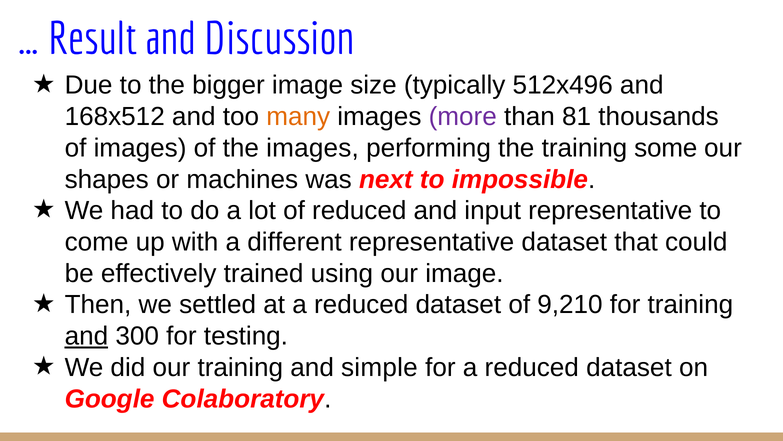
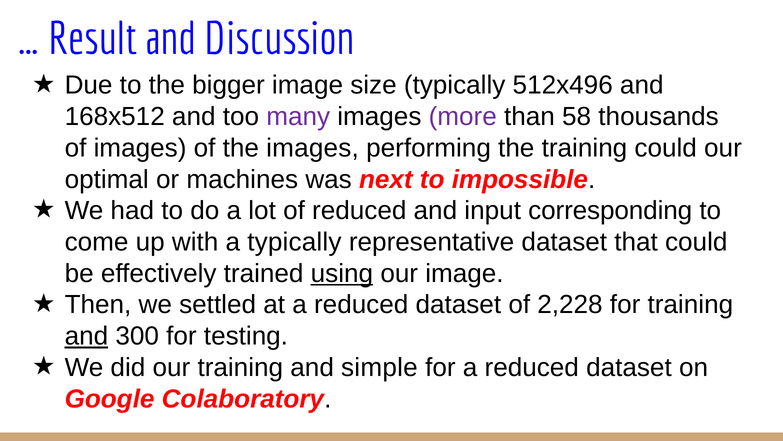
many colour: orange -> purple
81: 81 -> 58
training some: some -> could
shapes: shapes -> optimal
input representative: representative -> corresponding
a different: different -> typically
using underline: none -> present
9,210: 9,210 -> 2,228
